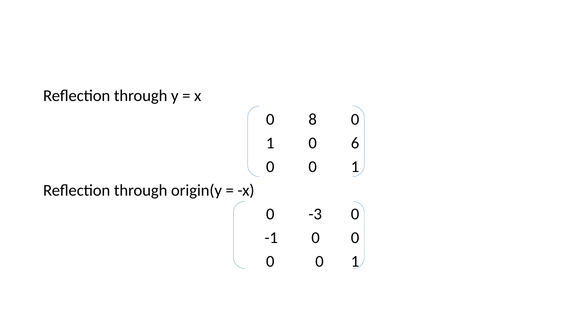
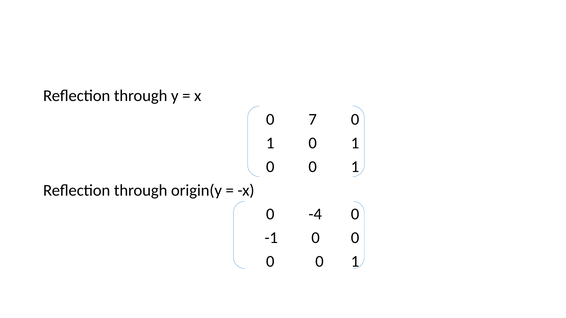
8: 8 -> 7
1 0 6: 6 -> 1
-3: -3 -> -4
